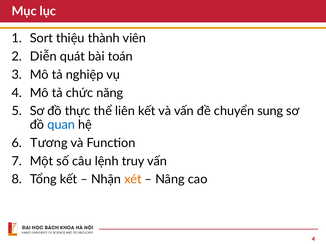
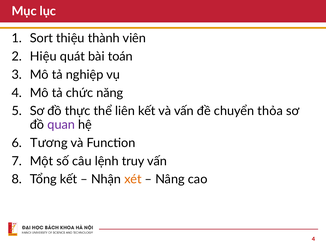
Diễn: Diễn -> Hiệu
sung: sung -> thỏa
quan colour: blue -> purple
